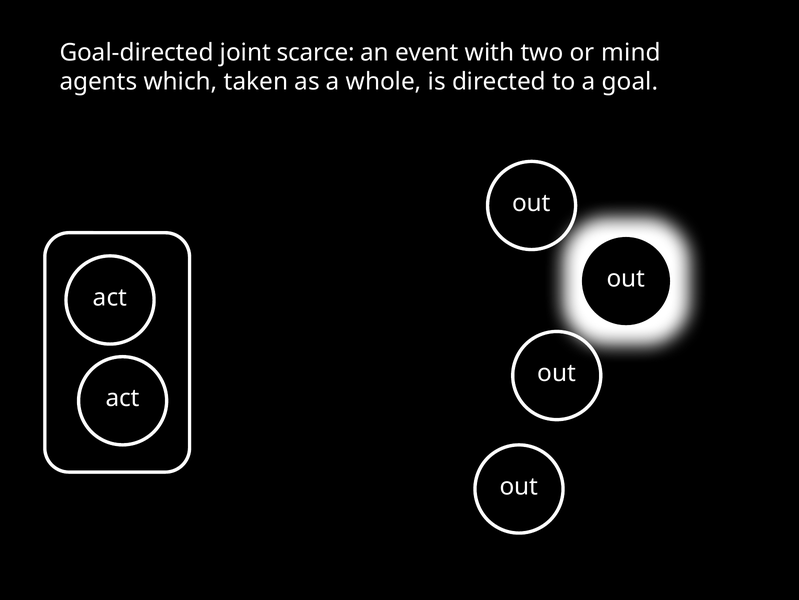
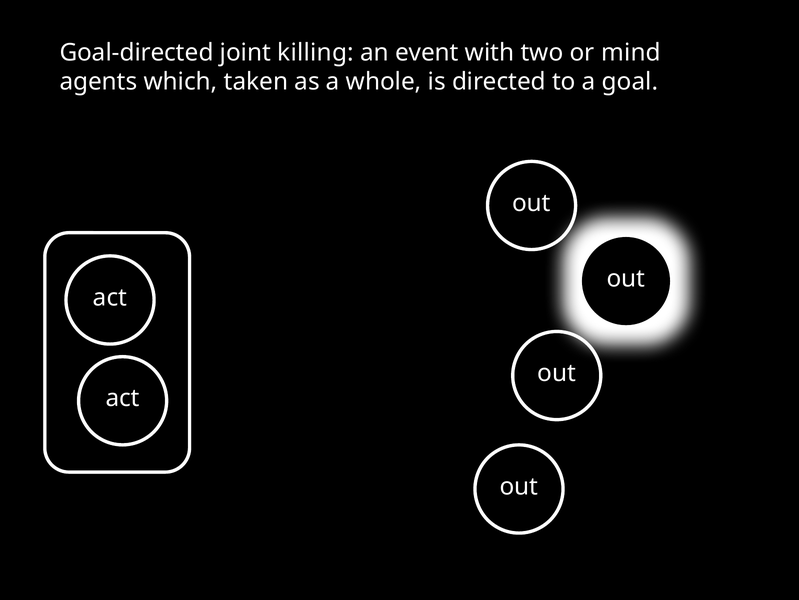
scarce: scarce -> killing
